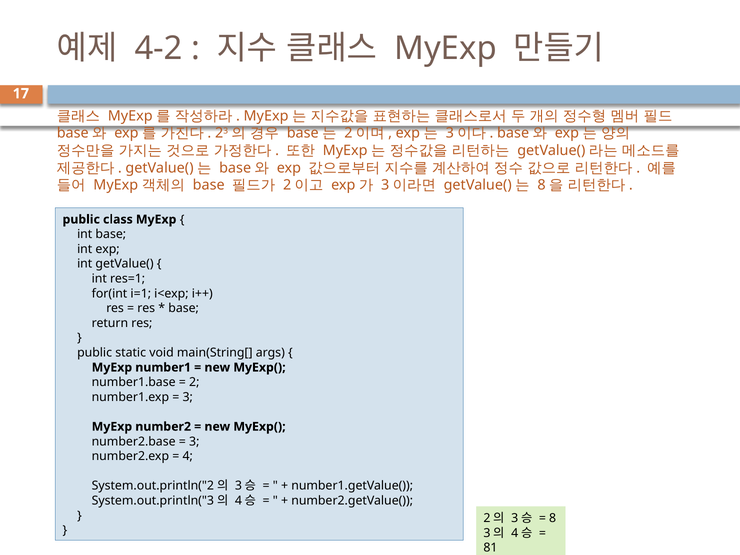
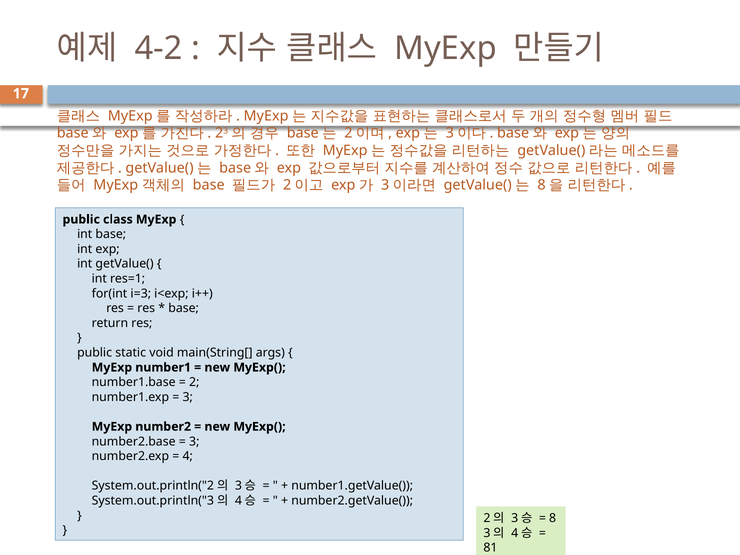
i=1: i=1 -> i=3
